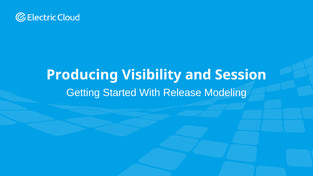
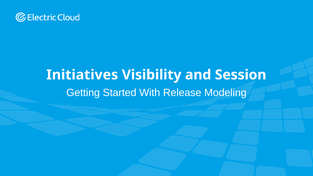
Producing: Producing -> Initiatives
